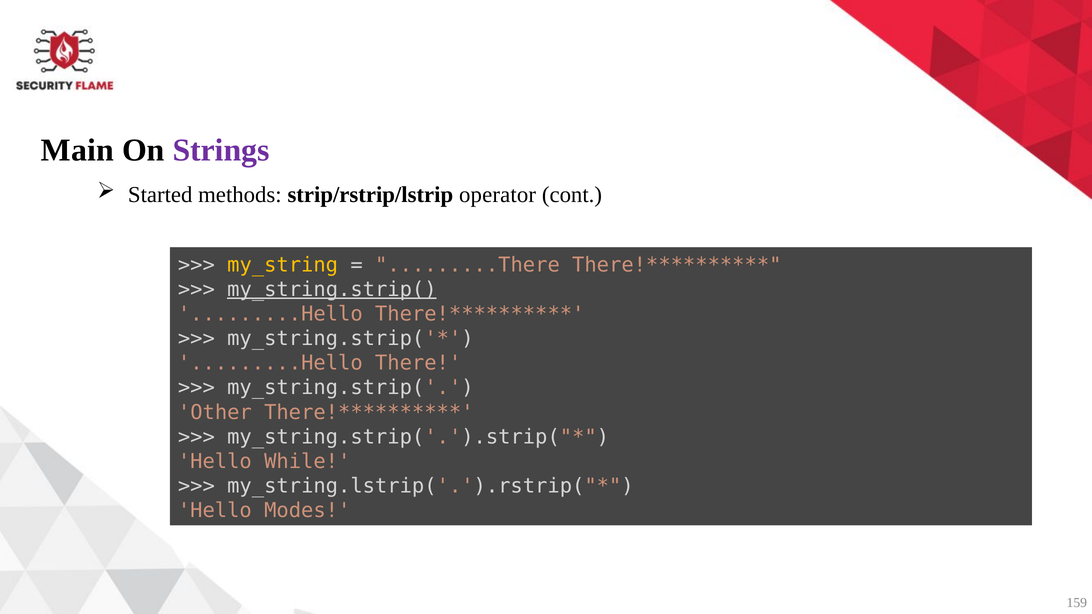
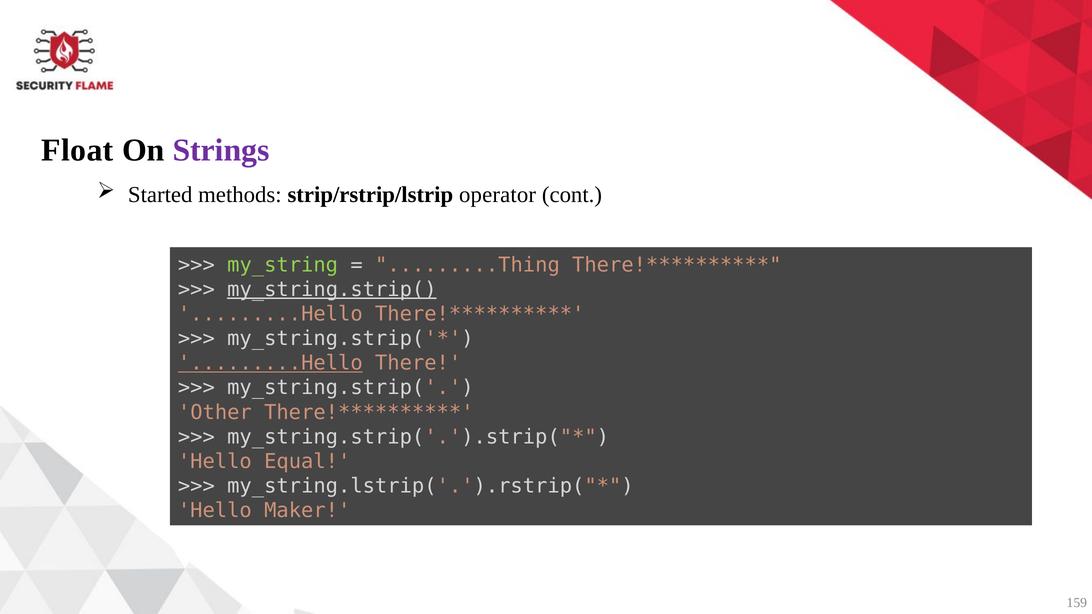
Main: Main -> Float
my_string colour: yellow -> light green
.........There: .........There -> .........Thing
.........Hello at (270, 363) underline: none -> present
While: While -> Equal
Modes: Modes -> Maker
